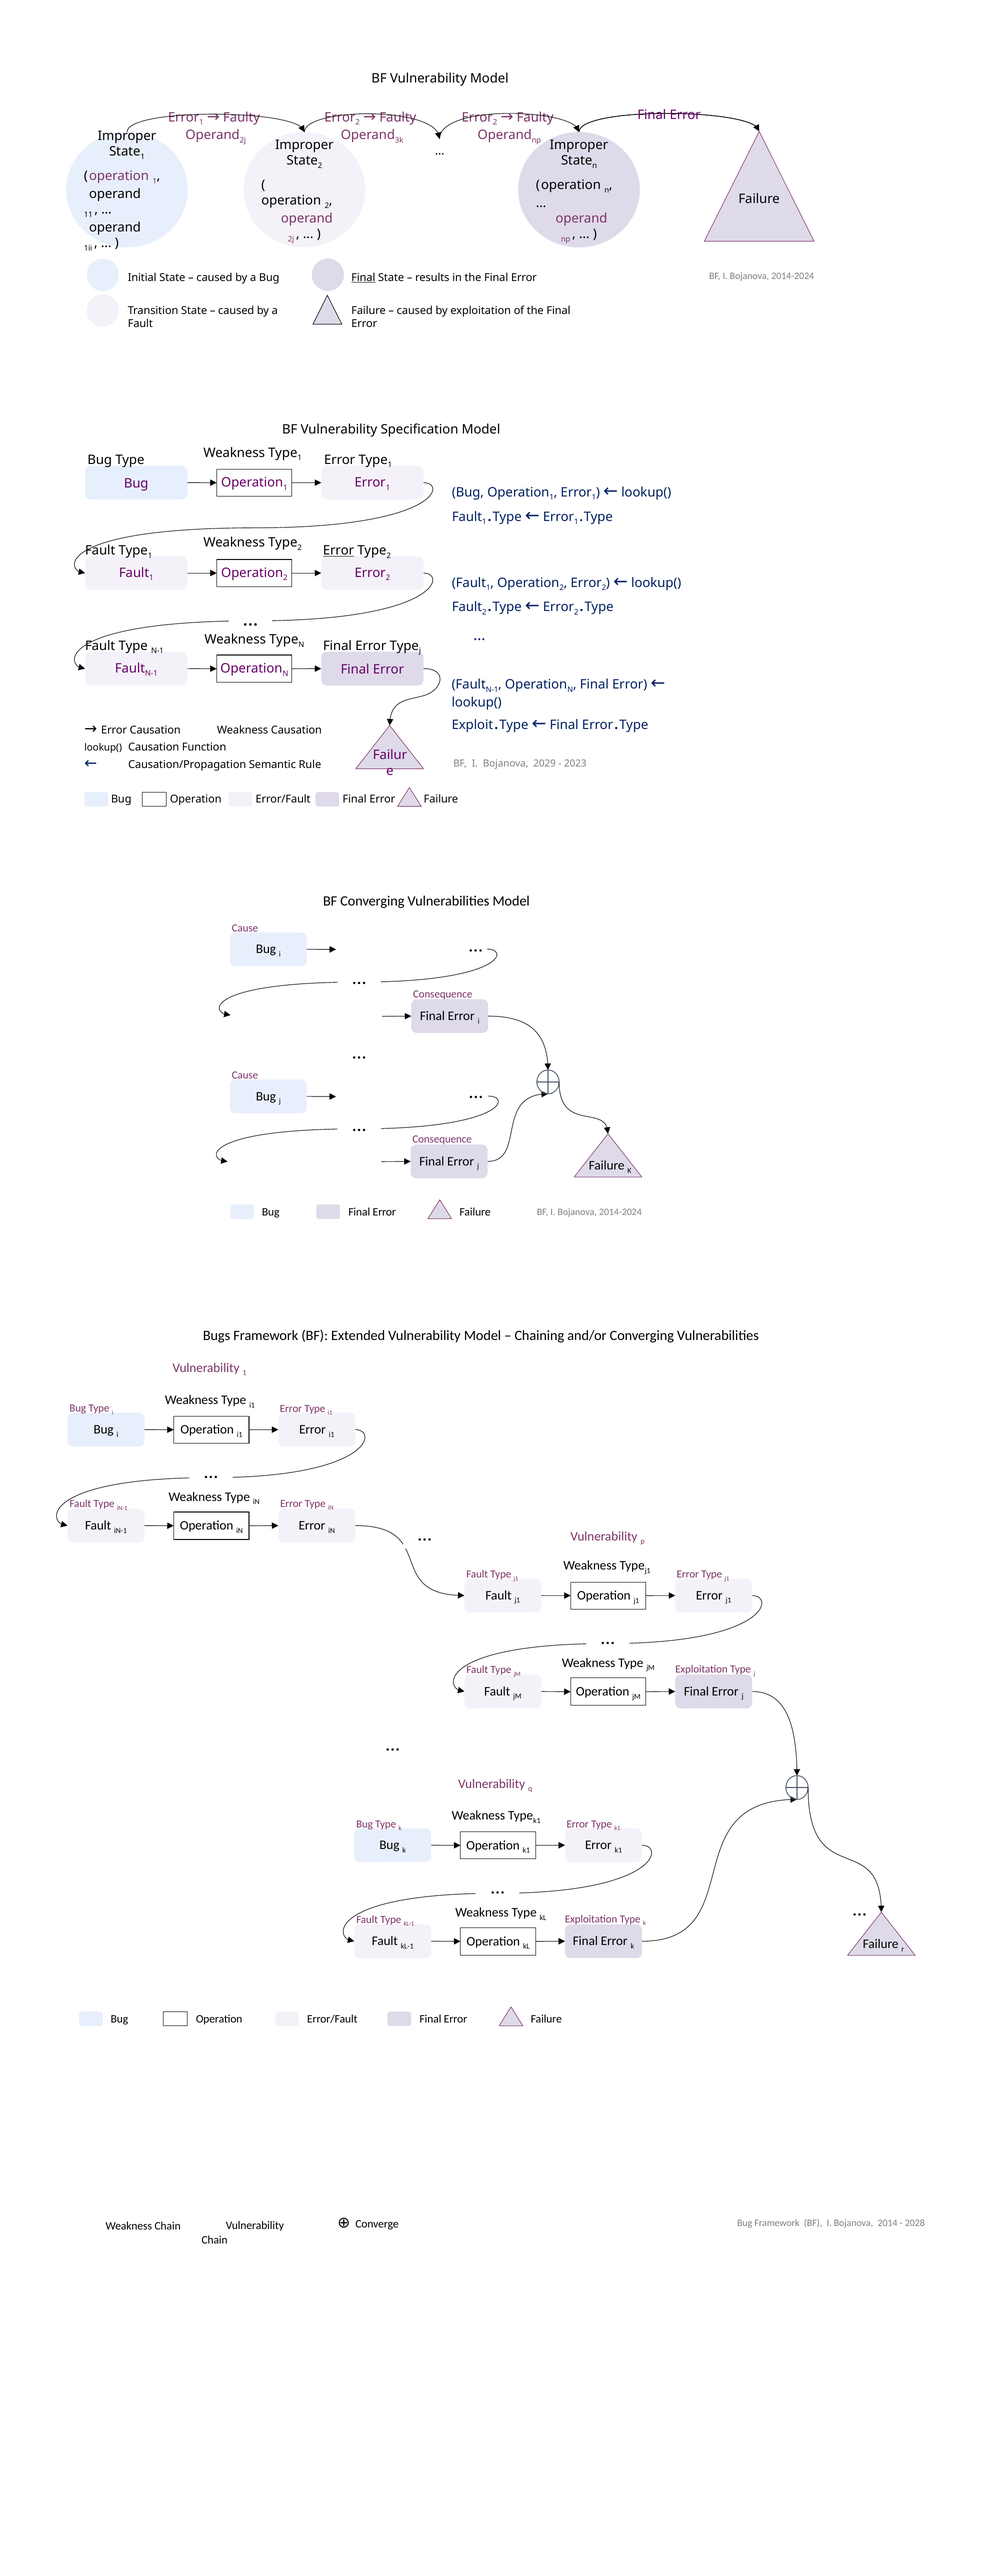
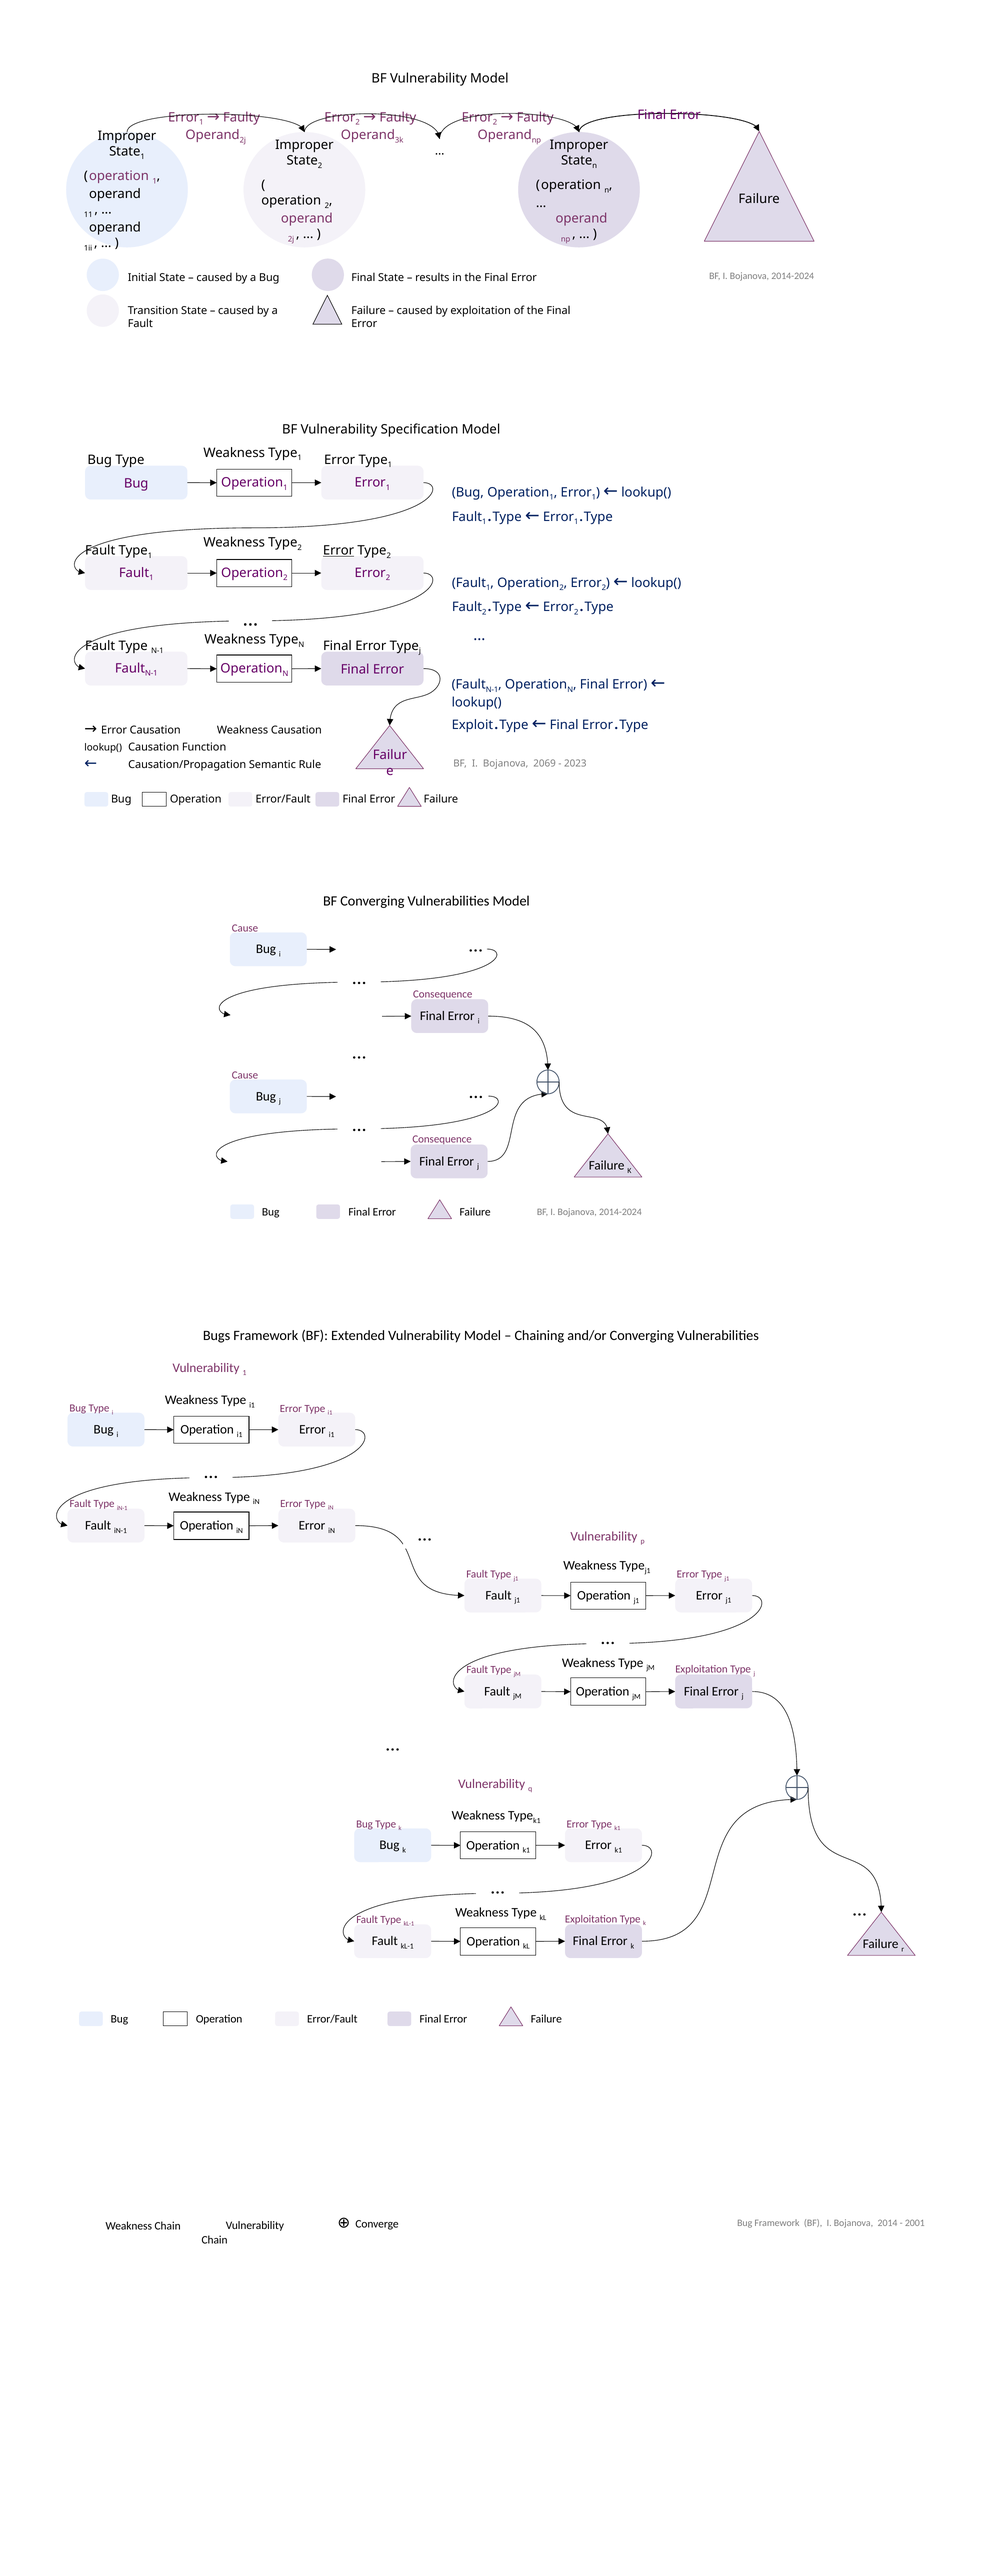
Final at (363, 277) underline: present -> none
2029: 2029 -> 2069
2028: 2028 -> 2001
